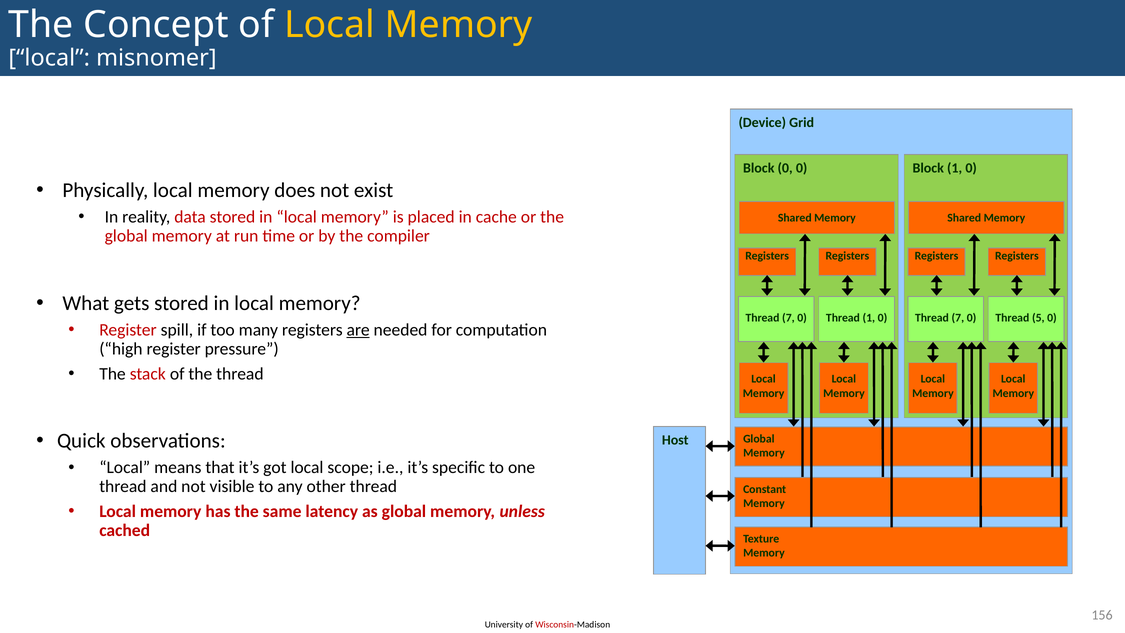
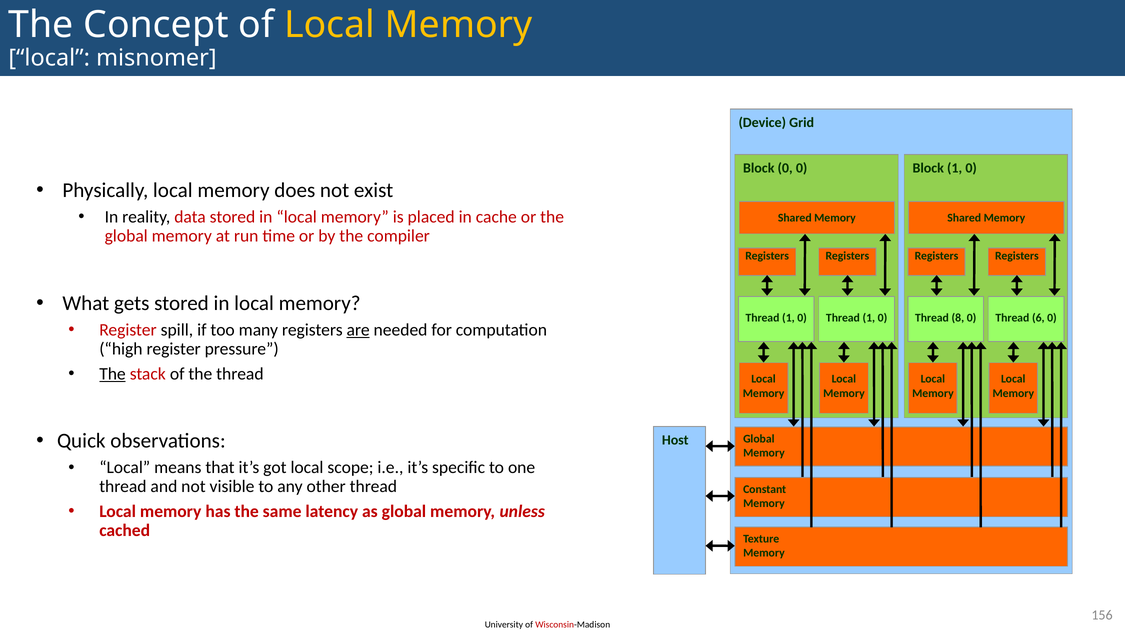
7 at (788, 318): 7 -> 1
7 at (958, 318): 7 -> 8
5: 5 -> 6
The at (112, 374) underline: none -> present
